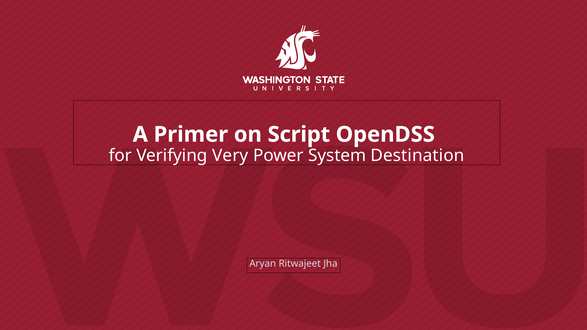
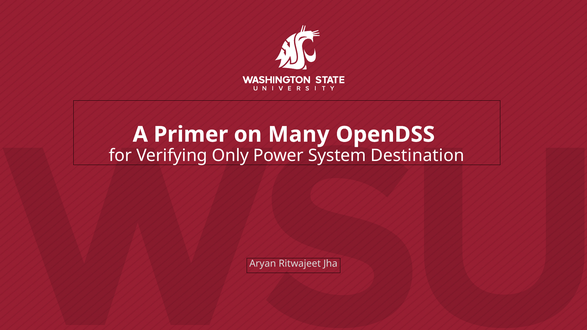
Script: Script -> Many
Very: Very -> Only
